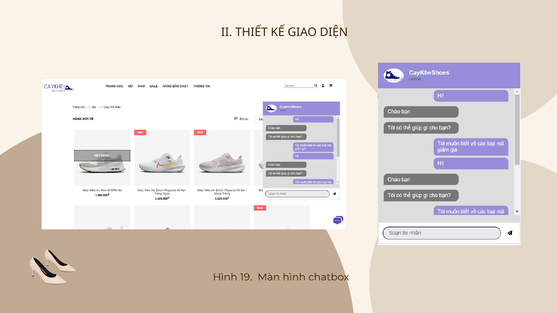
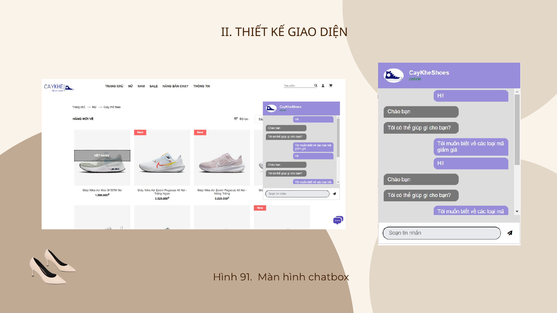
19: 19 -> 91
